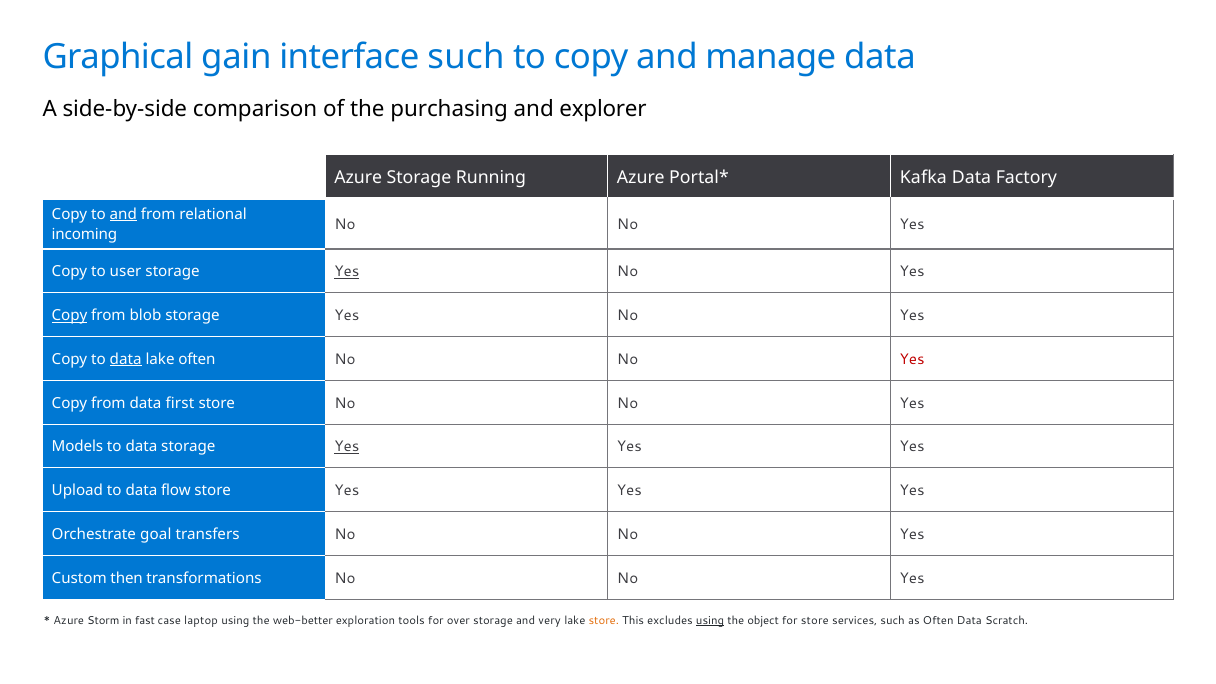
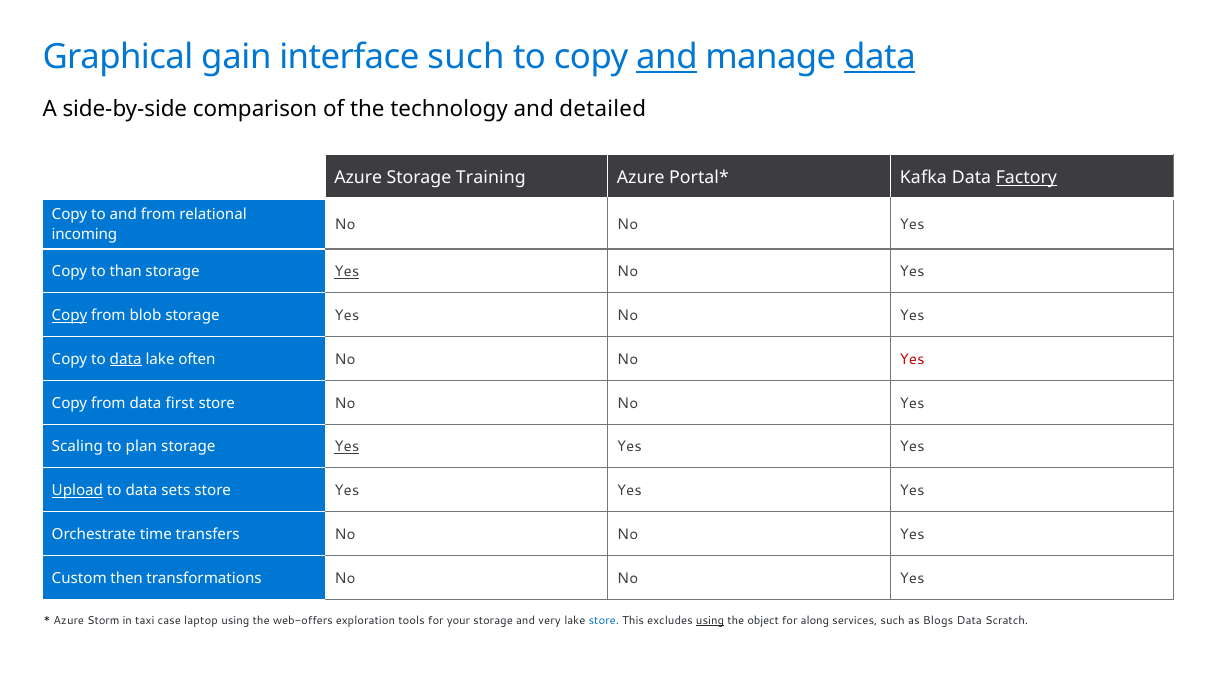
and at (667, 57) underline: none -> present
data at (880, 57) underline: none -> present
purchasing: purchasing -> technology
explorer: explorer -> detailed
Running: Running -> Training
Factory underline: none -> present
and at (123, 214) underline: present -> none
user: user -> than
Models: Models -> Scaling
data at (141, 447): data -> plan
Upload underline: none -> present
flow: flow -> sets
goal: goal -> time
fast: fast -> taxi
web-better: web-better -> web-offers
over: over -> your
store at (604, 621) colour: orange -> blue
for store: store -> along
as Often: Often -> Blogs
